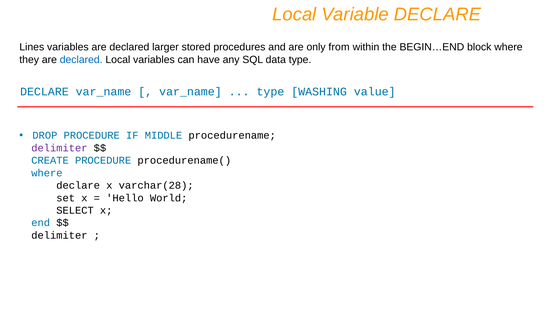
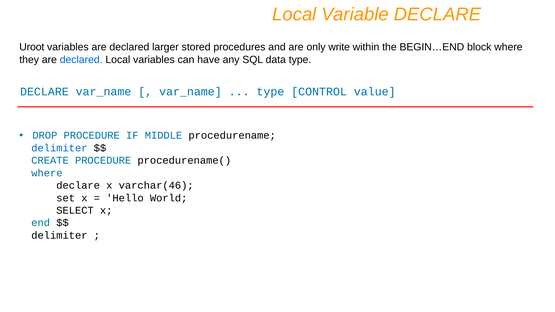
Lines: Lines -> Uroot
from: from -> write
WASHING: WASHING -> CONTROL
delimiter at (59, 148) colour: purple -> blue
varchar(28: varchar(28 -> varchar(46
